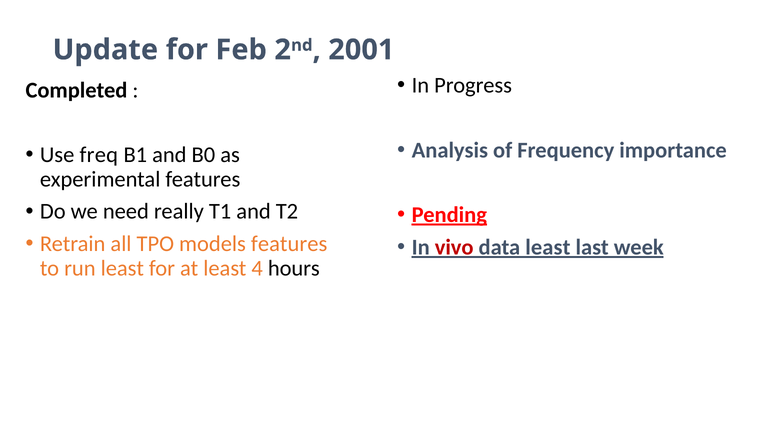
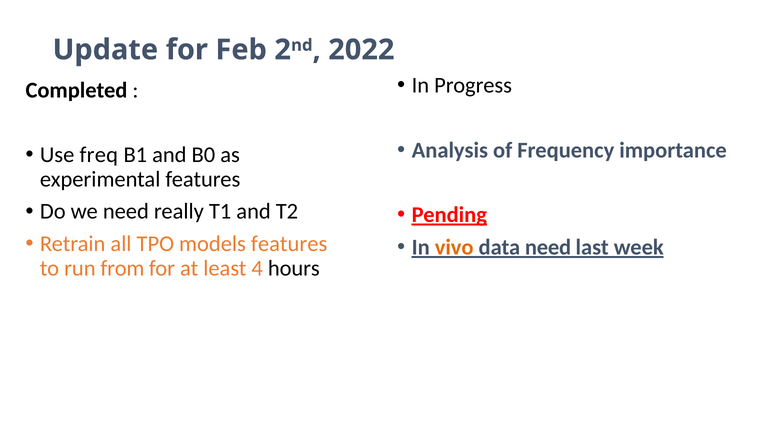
2001: 2001 -> 2022
vivo colour: red -> orange
data least: least -> need
run least: least -> from
